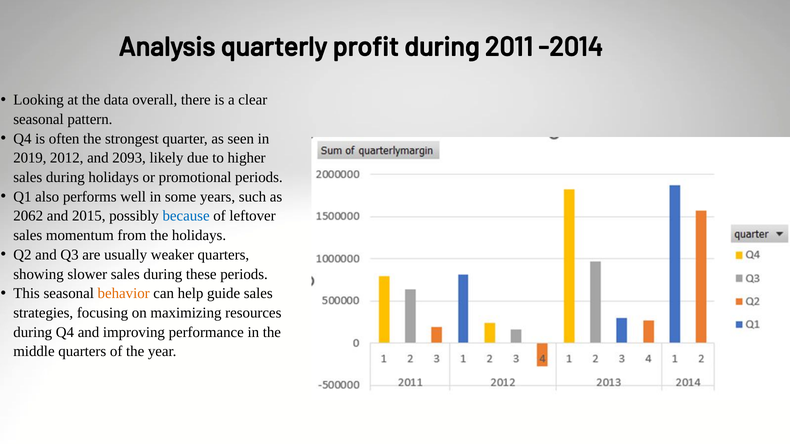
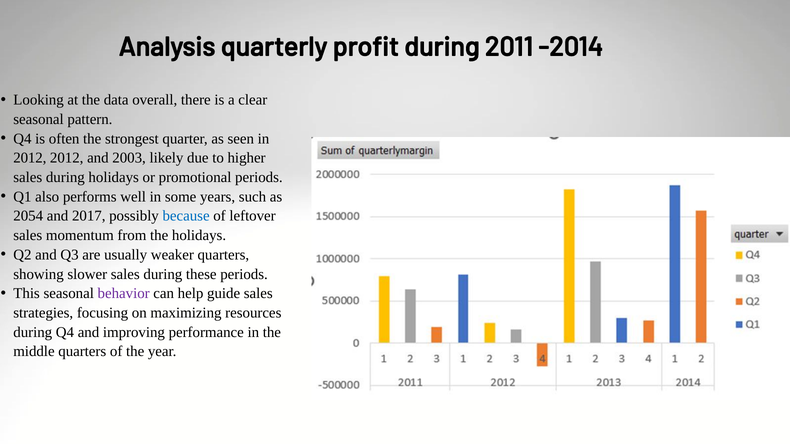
2019 at (30, 158): 2019 -> 2012
2093: 2093 -> 2003
2062: 2062 -> 2054
2015: 2015 -> 2017
behavior colour: orange -> purple
